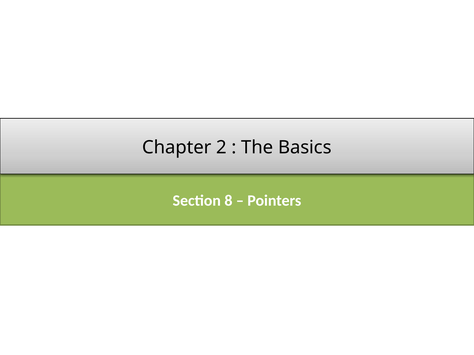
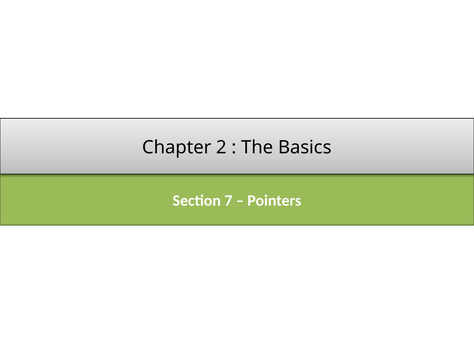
8: 8 -> 7
